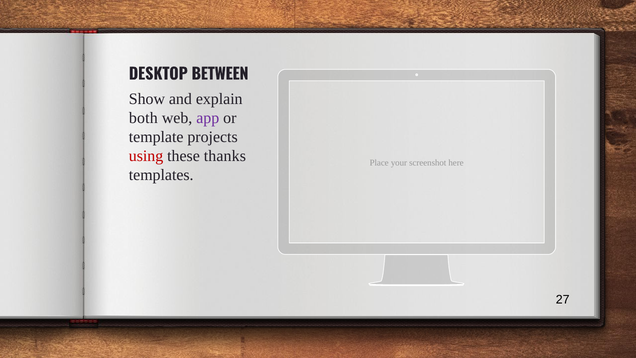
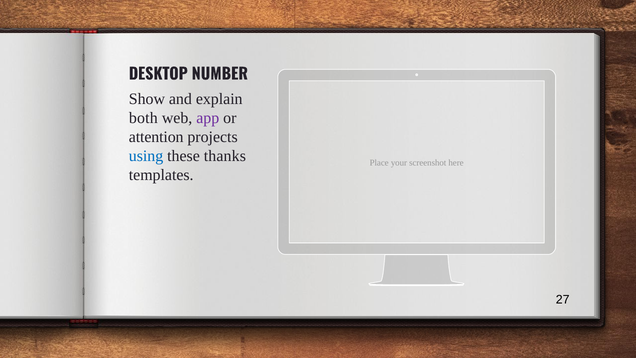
BETWEEN: BETWEEN -> NUMBER
template: template -> attention
using colour: red -> blue
